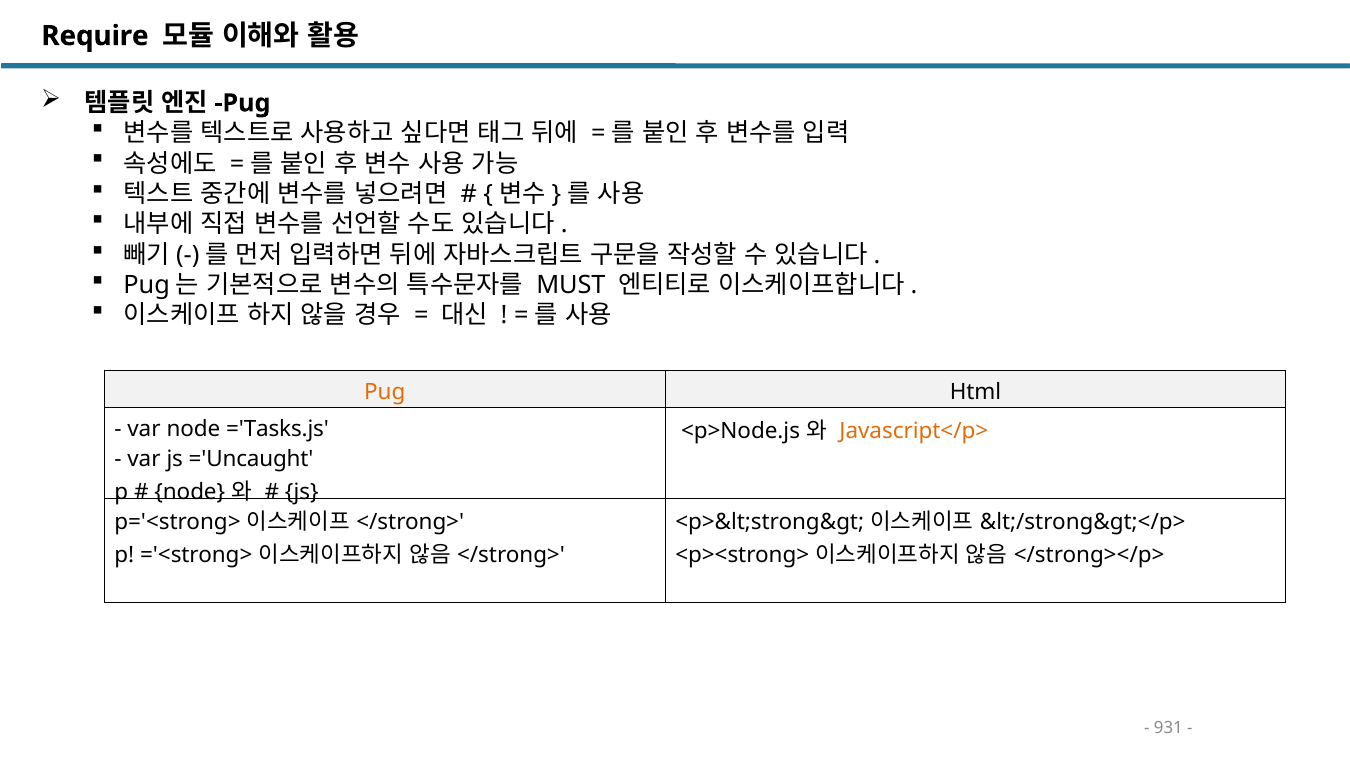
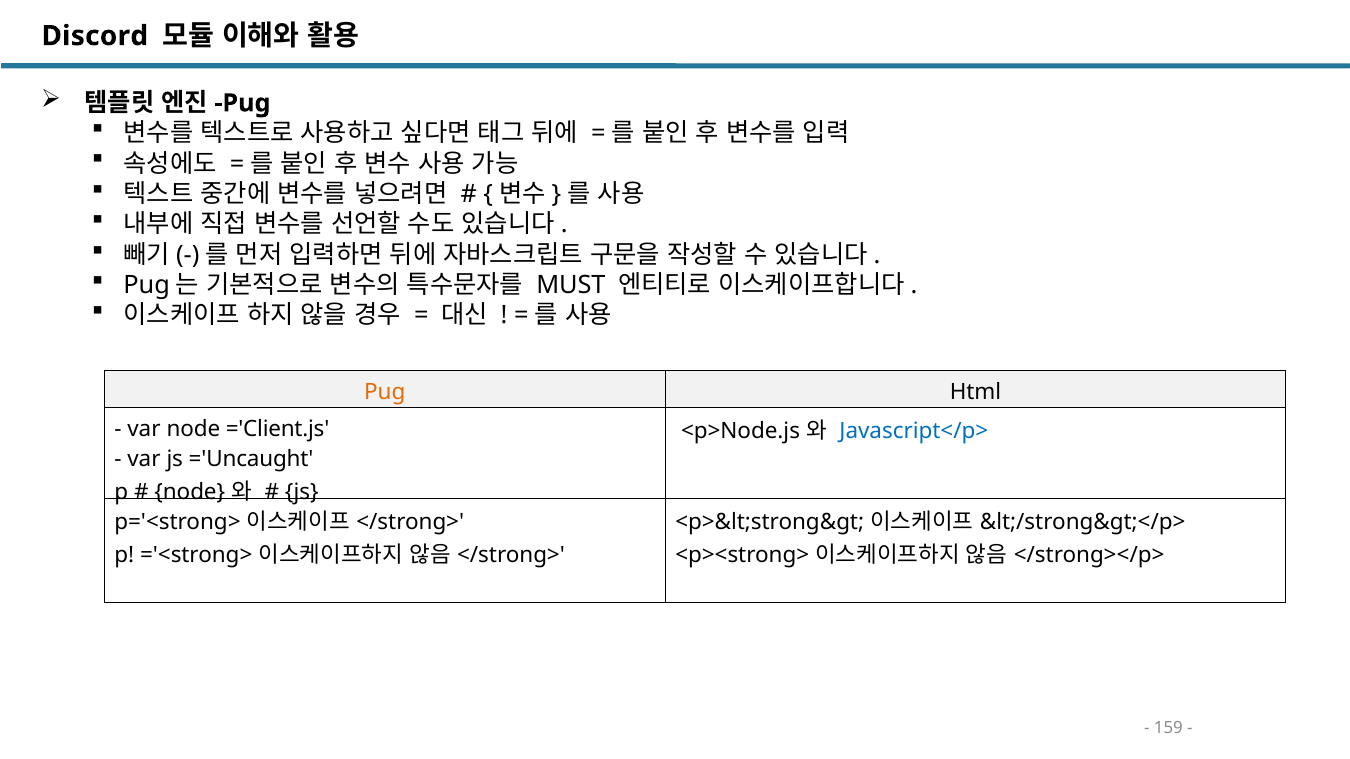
Require: Require -> Discord
='Tasks.js: ='Tasks.js -> ='Client.js
Javascript</p> colour: orange -> blue
931: 931 -> 159
